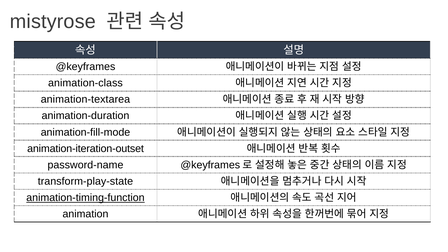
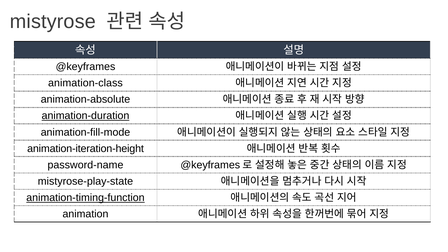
animation-textarea: animation-textarea -> animation-absolute
animation-duration underline: none -> present
animation-iteration-outset: animation-iteration-outset -> animation-iteration-height
transform-play-state: transform-play-state -> mistyrose-play-state
